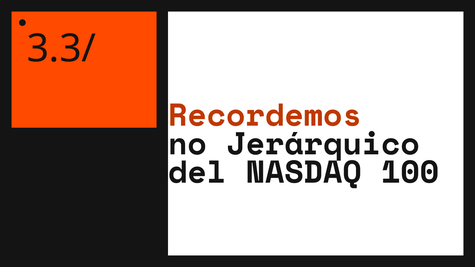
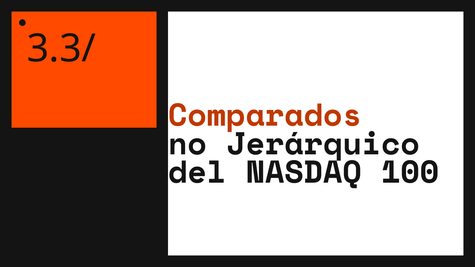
Recordemos: Recordemos -> Comparados
